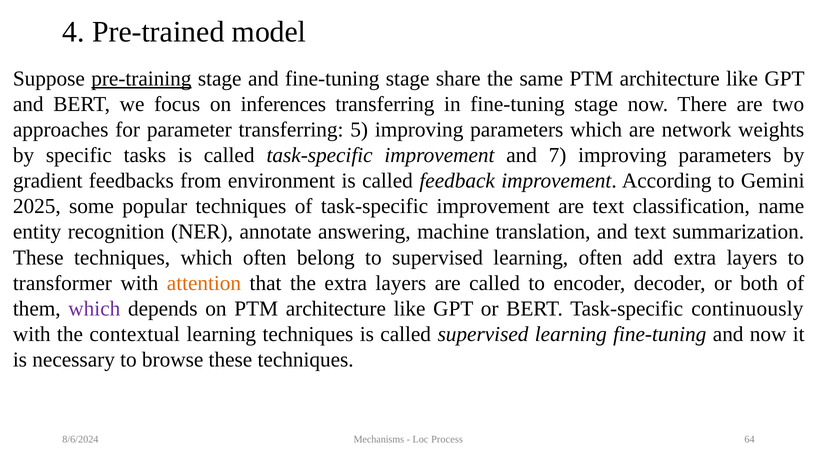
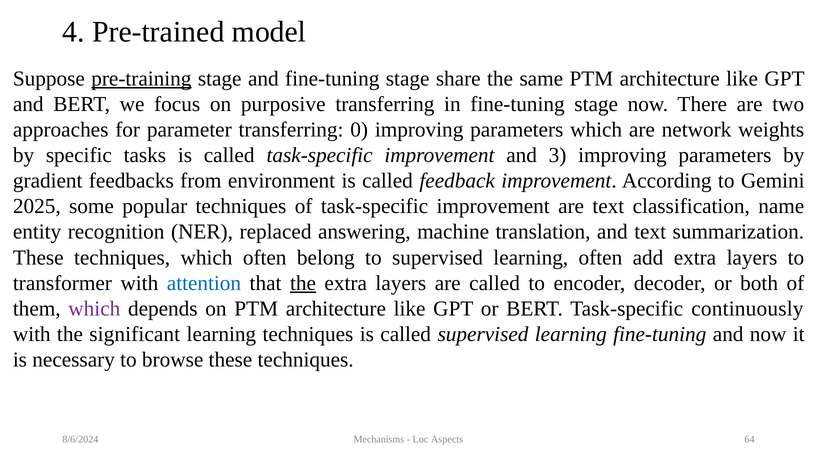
inferences: inferences -> purposive
5: 5 -> 0
7: 7 -> 3
annotate: annotate -> replaced
attention colour: orange -> blue
the at (303, 283) underline: none -> present
contextual: contextual -> significant
Process: Process -> Aspects
